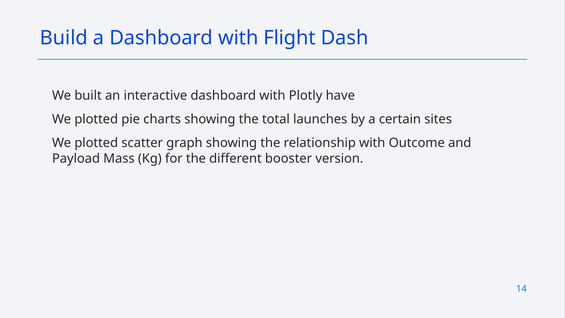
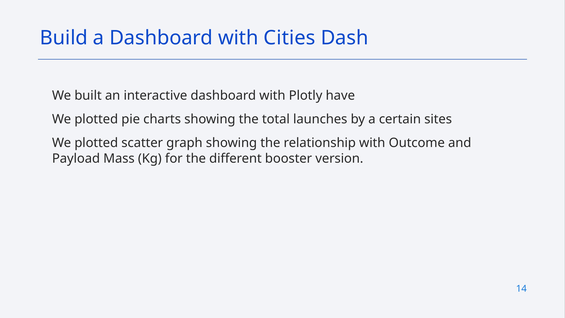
Flight: Flight -> Cities
